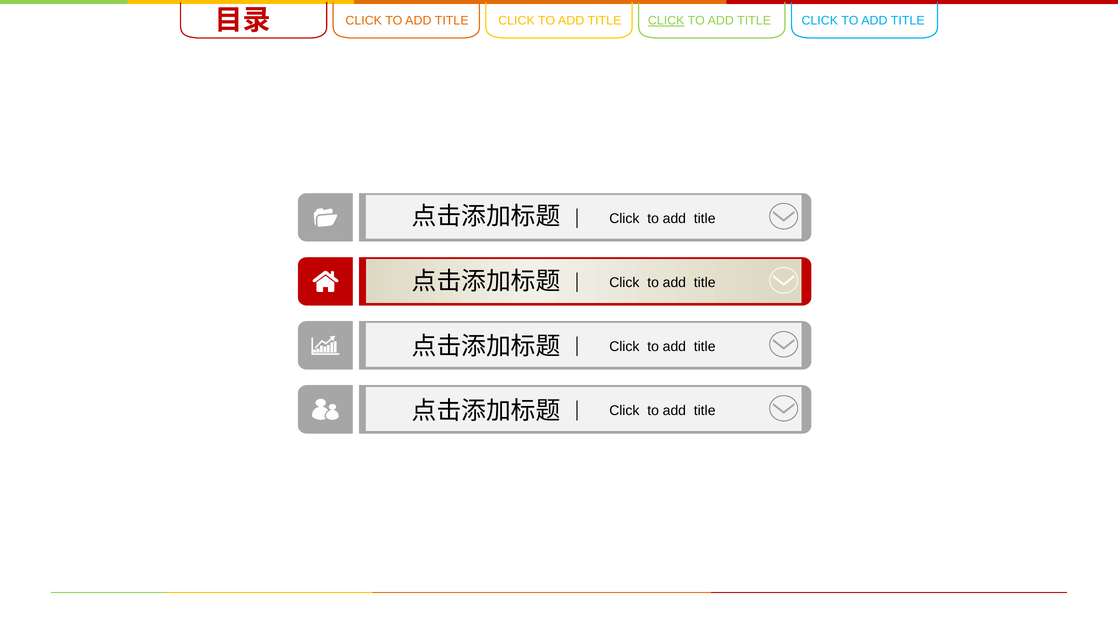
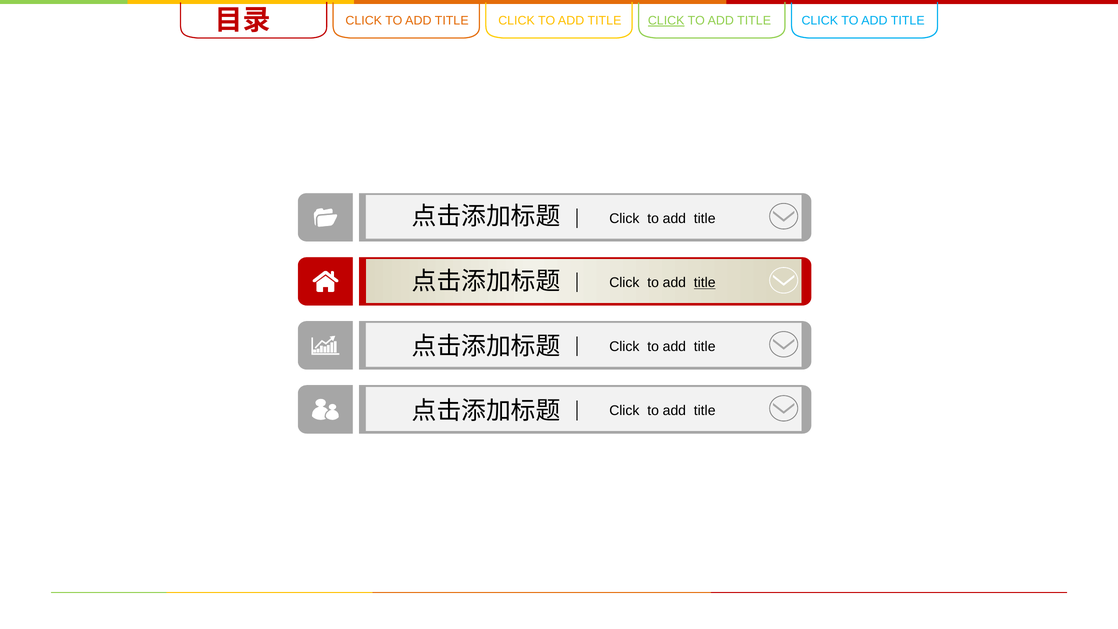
title at (705, 283) underline: none -> present
